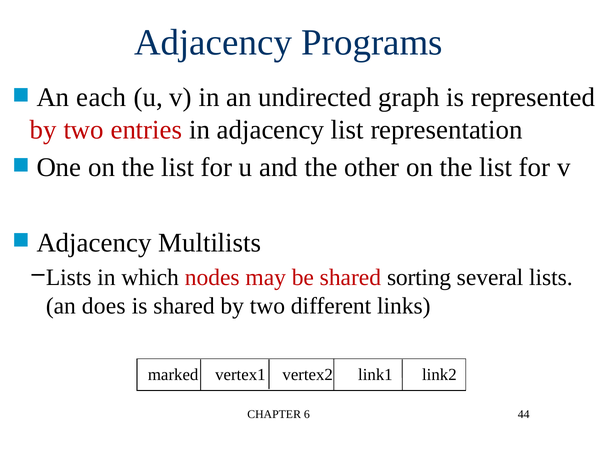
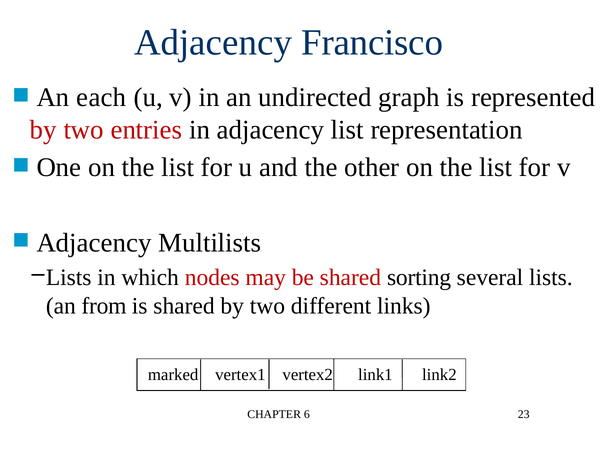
Programs: Programs -> Francisco
does: does -> from
44: 44 -> 23
